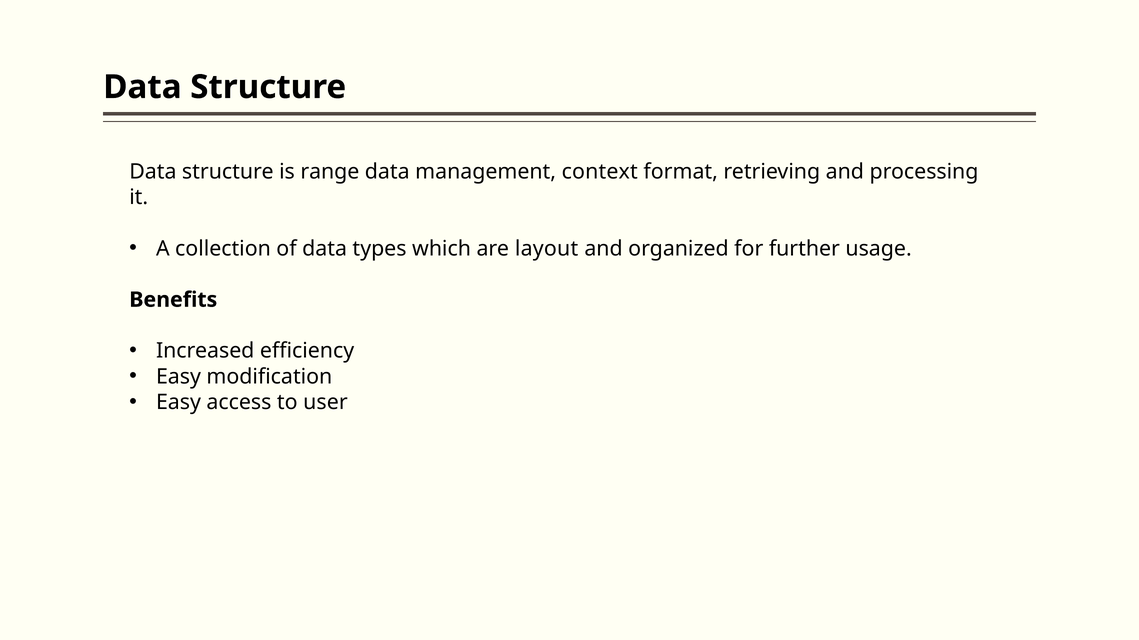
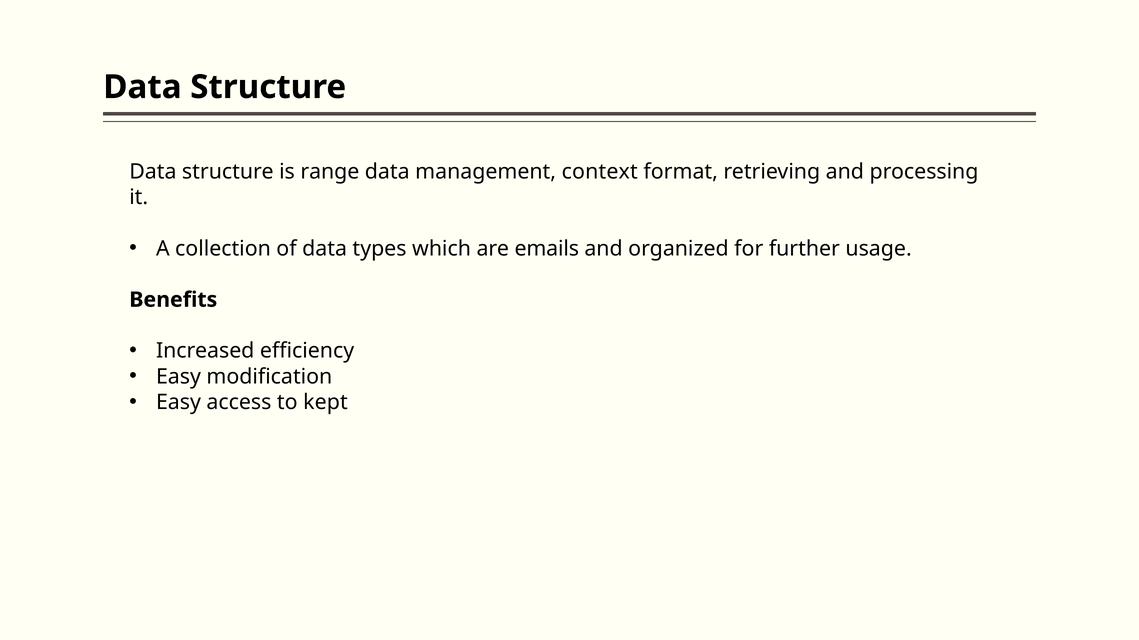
layout: layout -> emails
user: user -> kept
